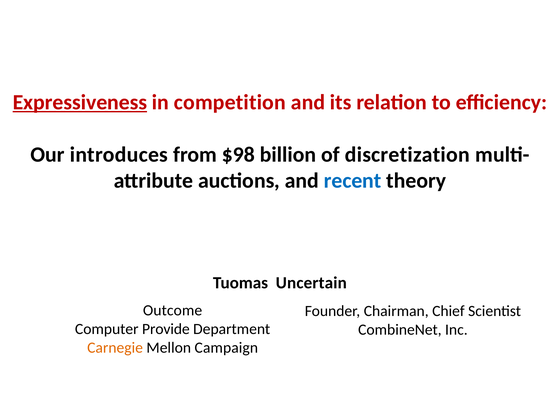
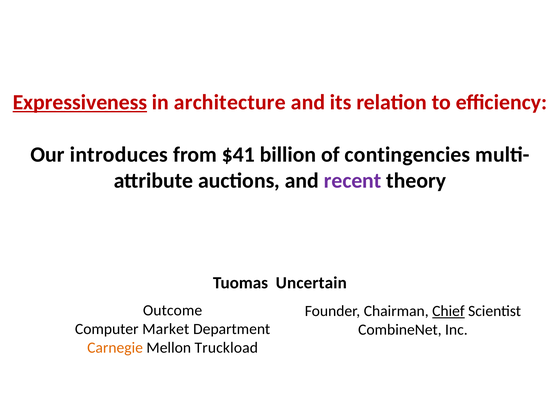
competition: competition -> architecture
$98: $98 -> $41
discretization: discretization -> contingencies
recent colour: blue -> purple
Chief underline: none -> present
Provide: Provide -> Market
Campaign: Campaign -> Truckload
